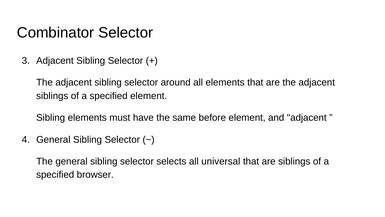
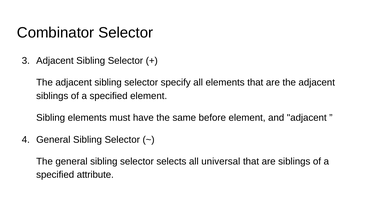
around: around -> specify
browser: browser -> attribute
